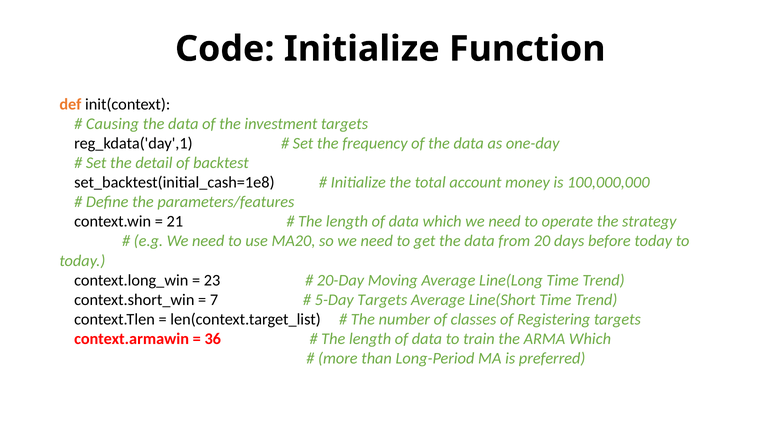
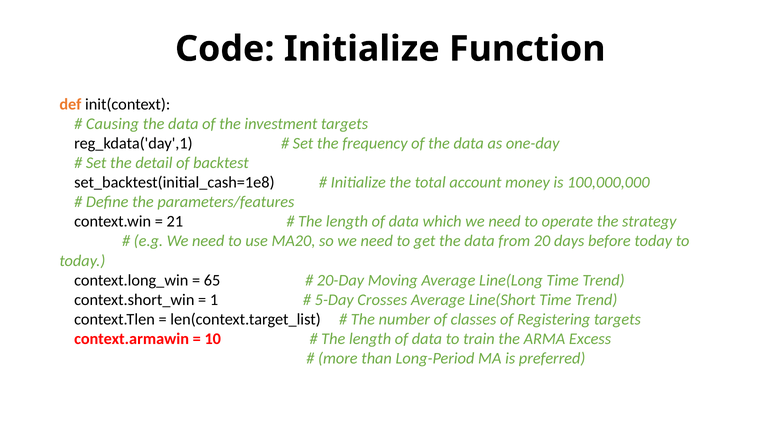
23: 23 -> 65
7: 7 -> 1
5-Day Targets: Targets -> Crosses
36: 36 -> 10
ARMA Which: Which -> Excess
